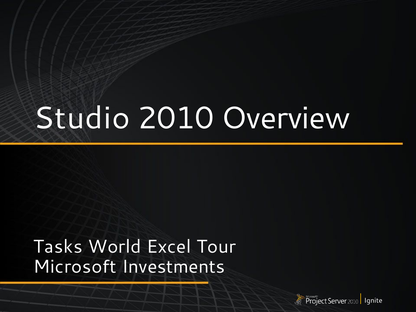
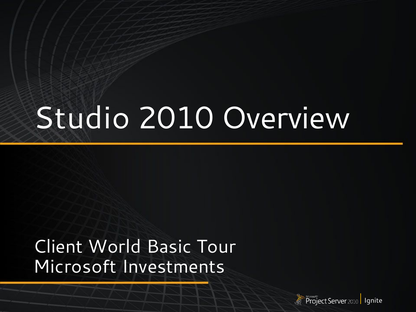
Tasks: Tasks -> Client
Excel: Excel -> Basic
